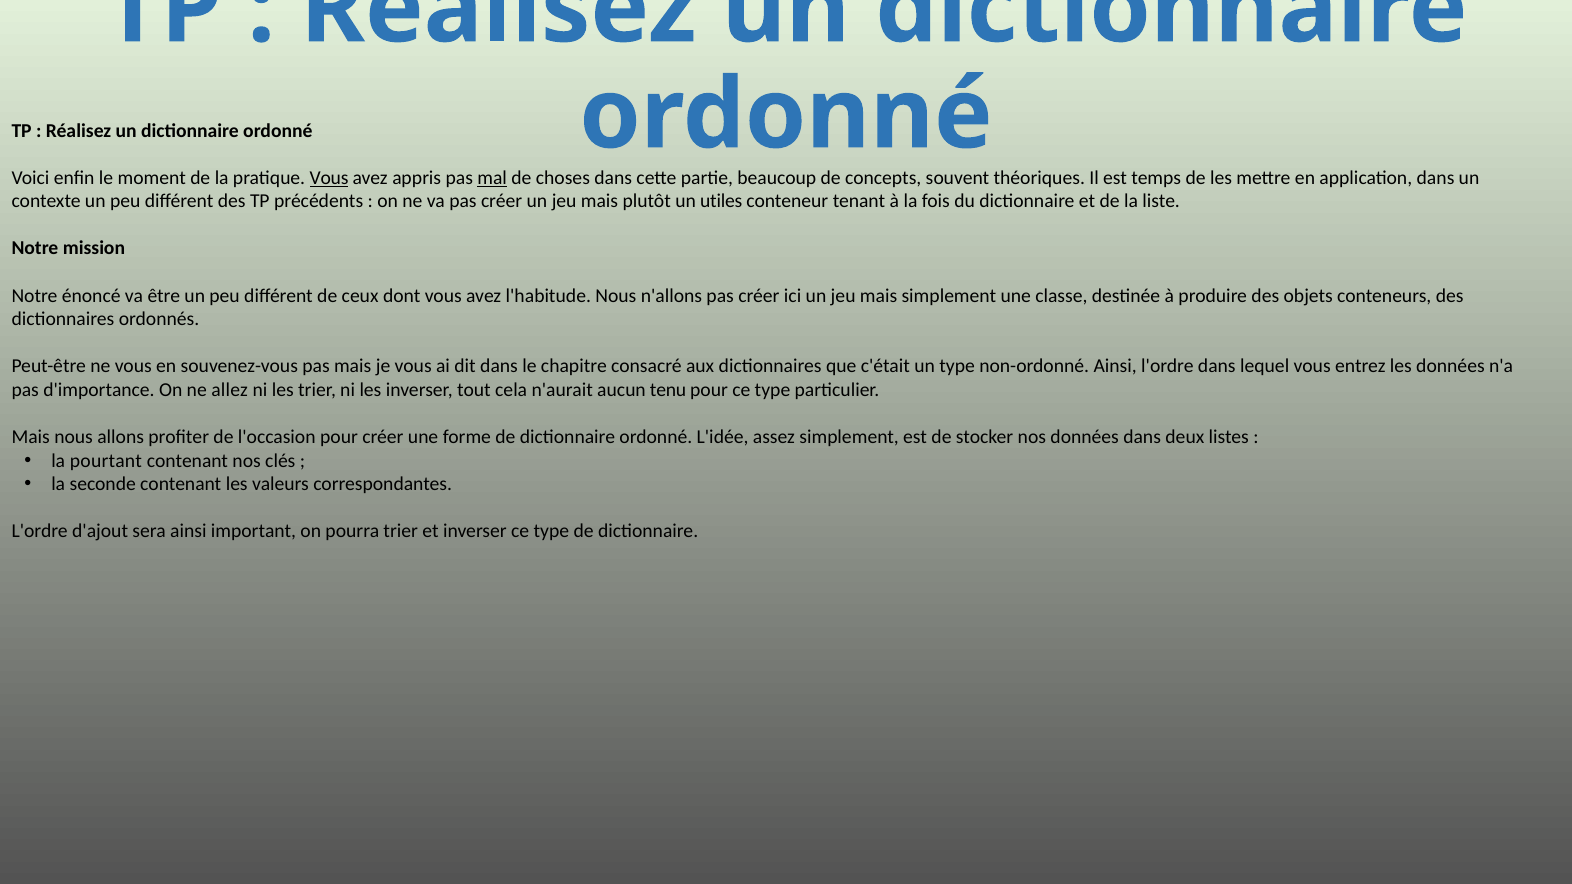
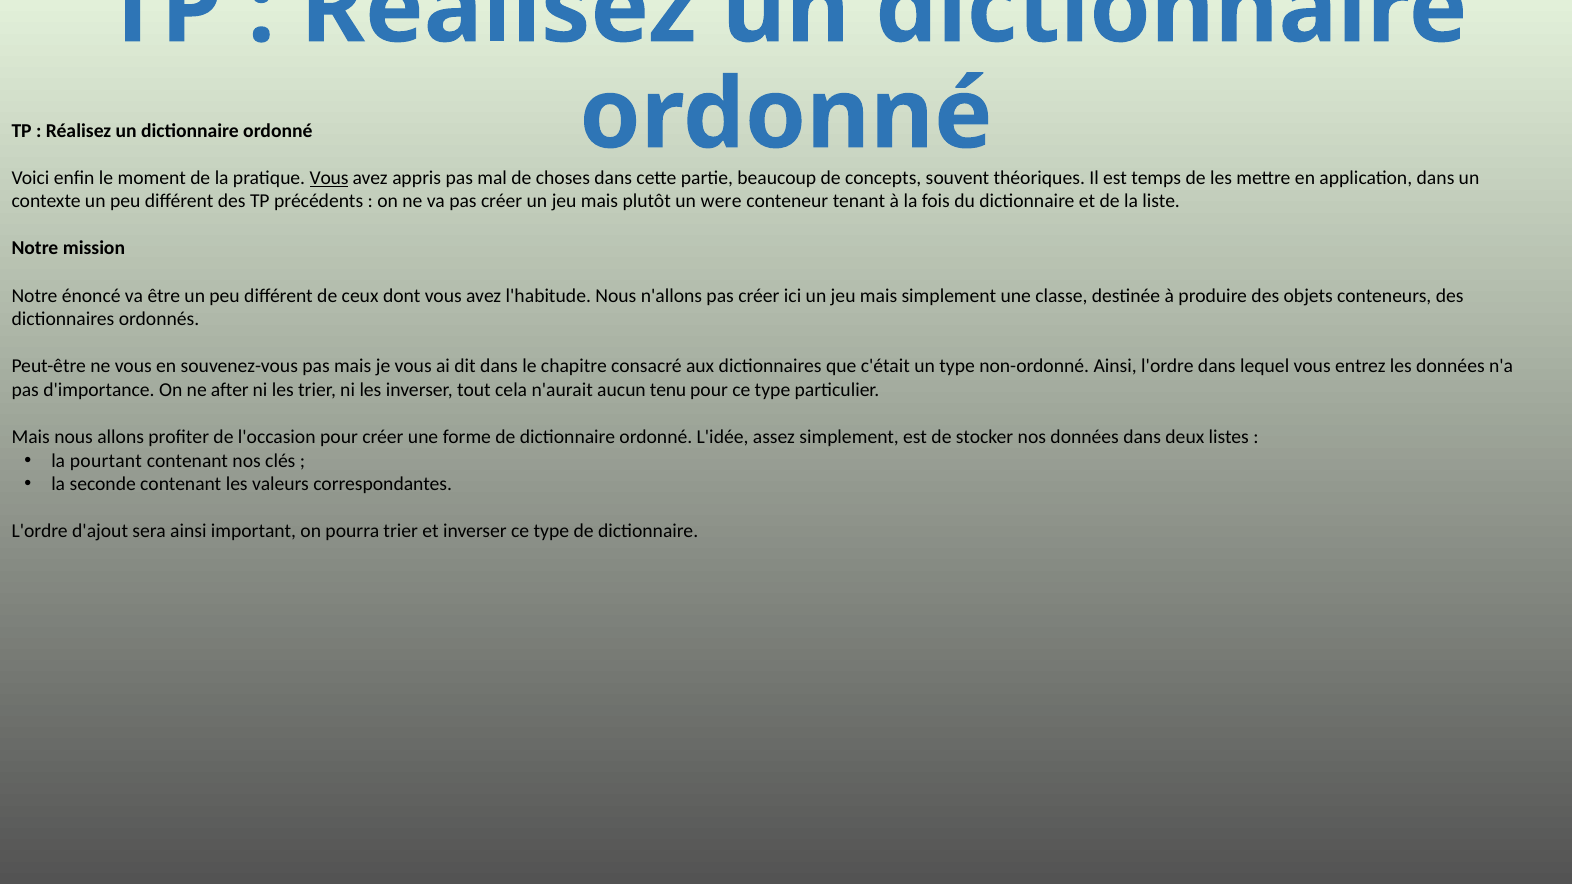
mal underline: present -> none
utiles: utiles -> were
allez: allez -> after
